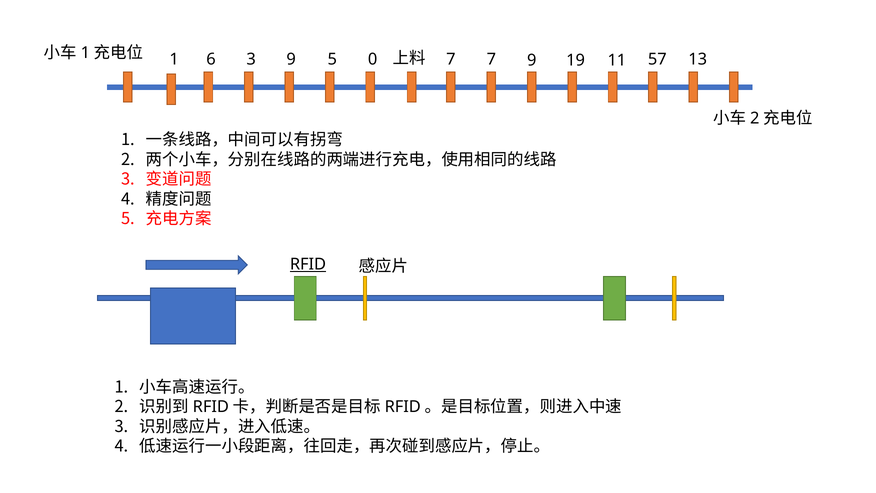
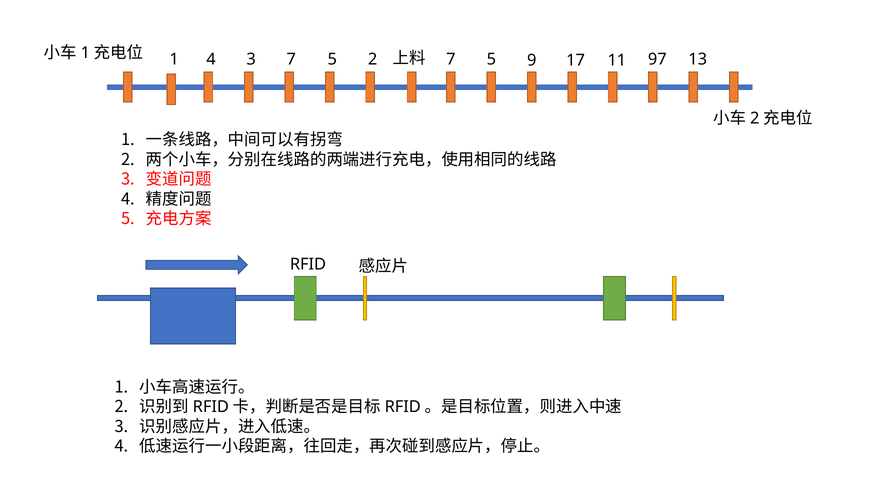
1 6: 6 -> 4
3 9: 9 -> 7
5 0: 0 -> 2
7 at (491, 60): 7 -> 5
19: 19 -> 17
57: 57 -> 97
RFID underline: present -> none
